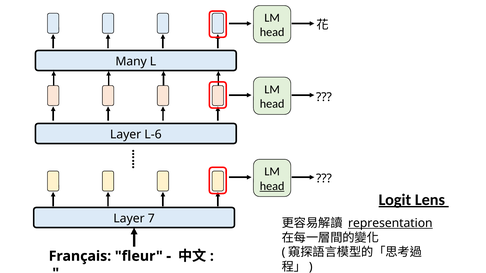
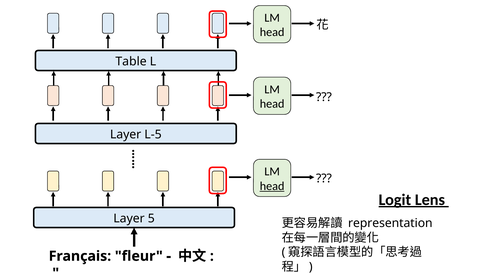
Many: Many -> Table
L-6: L-6 -> L-5
7: 7 -> 5
representation underline: present -> none
